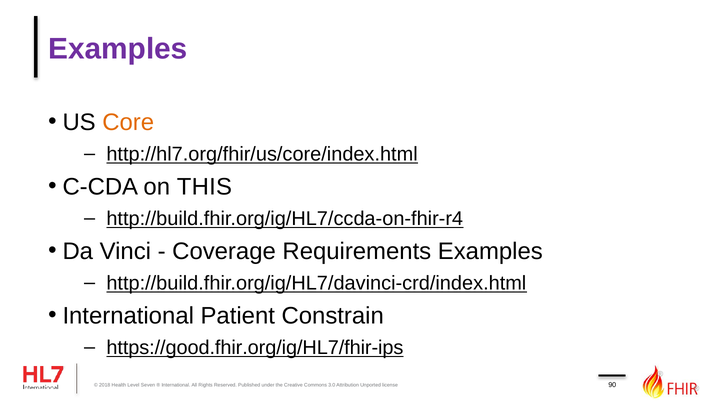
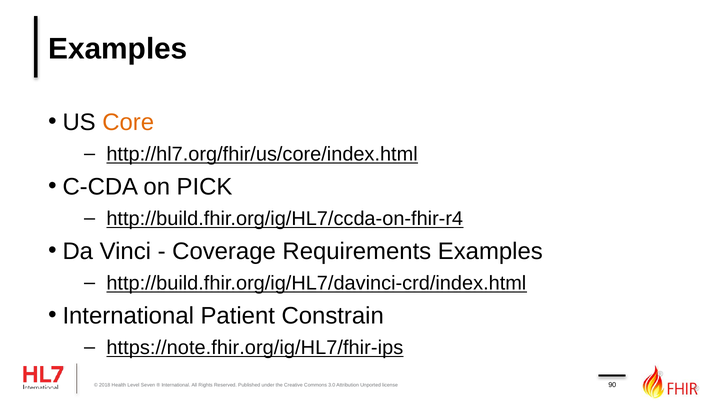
Examples at (118, 49) colour: purple -> black
THIS: THIS -> PICK
https://good.fhir.org/ig/HL7/fhir-ips: https://good.fhir.org/ig/HL7/fhir-ips -> https://note.fhir.org/ig/HL7/fhir-ips
